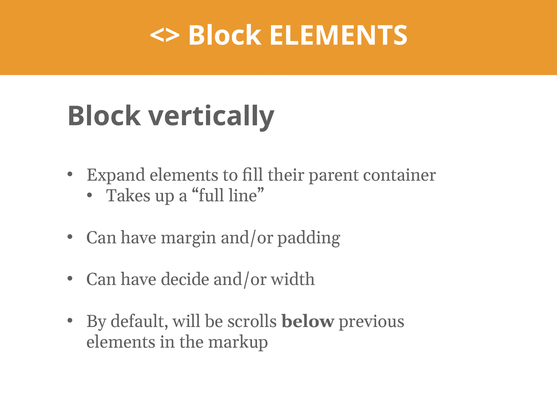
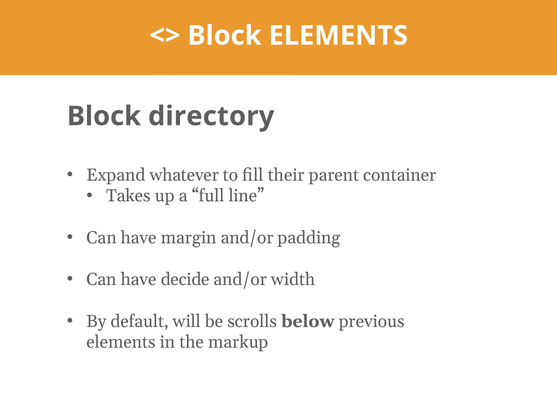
vertically: vertically -> directory
Expand elements: elements -> whatever
